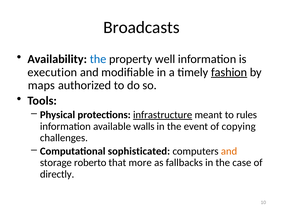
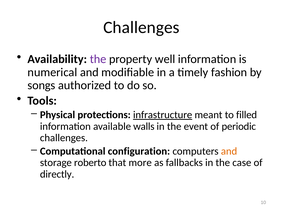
Broadcasts at (141, 27): Broadcasts -> Challenges
the at (98, 59) colour: blue -> purple
execution: execution -> numerical
fashion underline: present -> none
maps: maps -> songs
rules: rules -> filled
copying: copying -> periodic
sophisticated: sophisticated -> configuration
